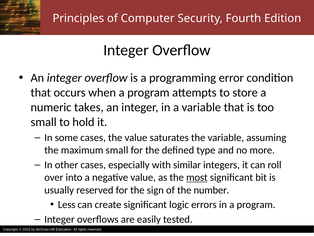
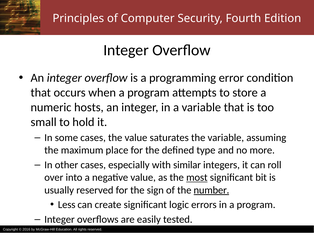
takes: takes -> hosts
maximum small: small -> place
number underline: none -> present
